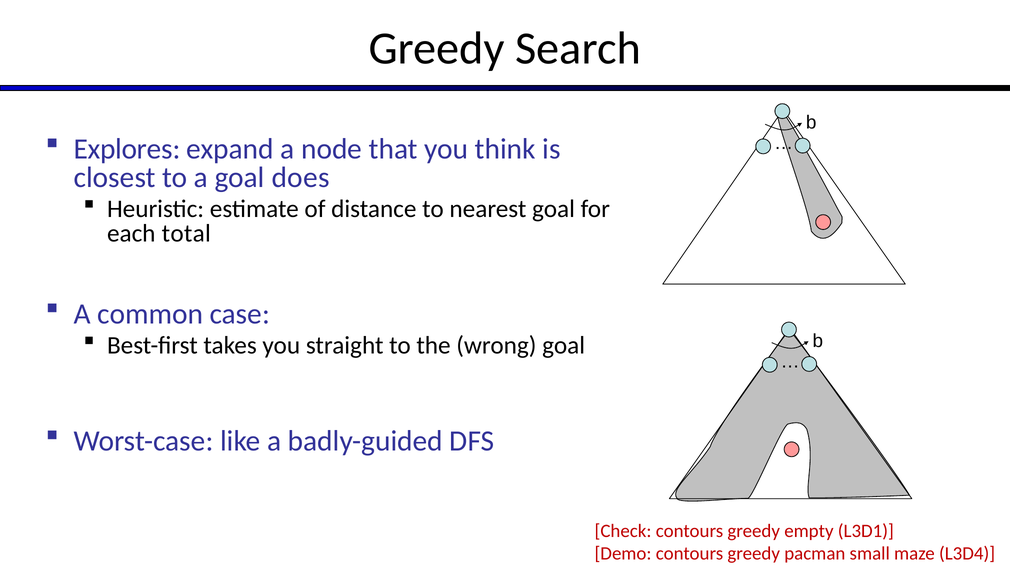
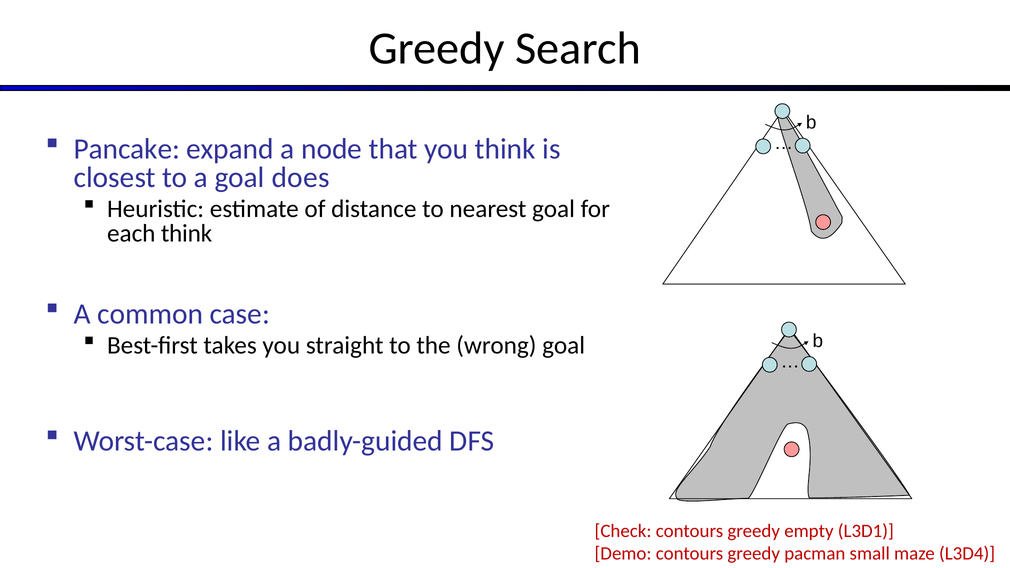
Explores: Explores -> Pancake
each total: total -> think
